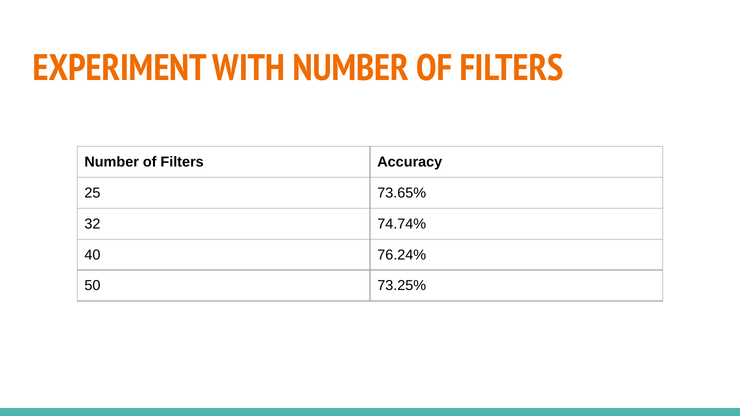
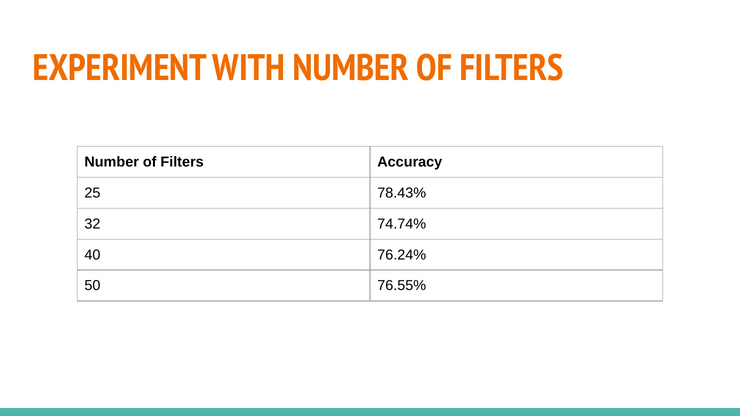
73.65%: 73.65% -> 78.43%
73.25%: 73.25% -> 76.55%
